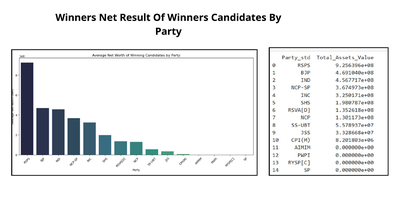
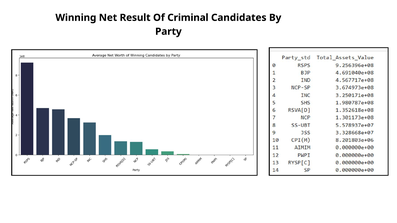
Winners at (76, 18): Winners -> Winning
Of Winners: Winners -> Criminal
